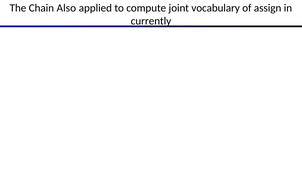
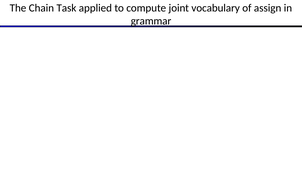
Also: Also -> Task
currently: currently -> grammar
